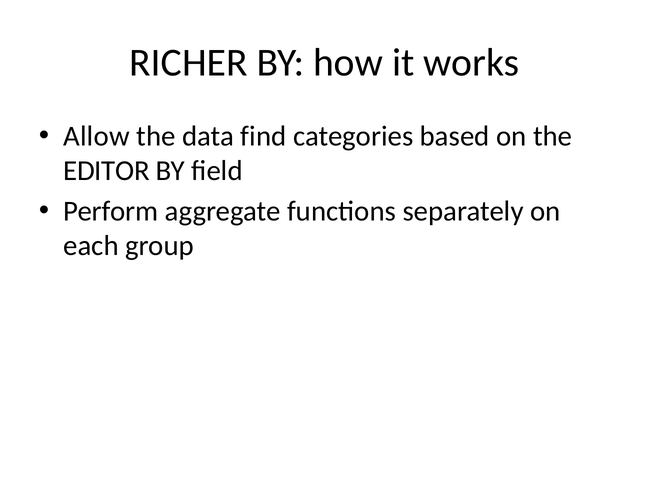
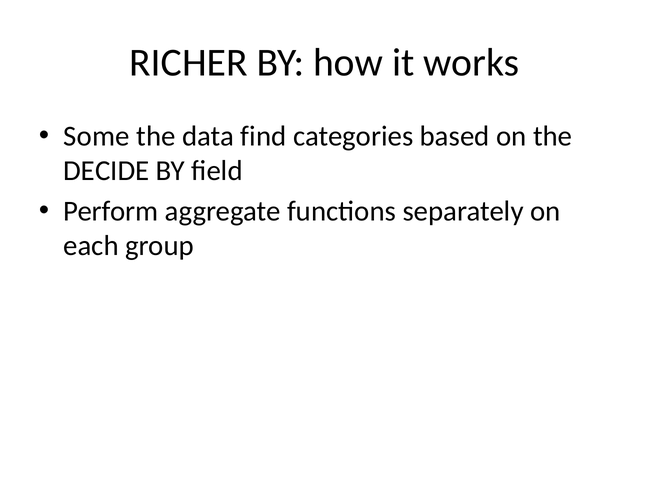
Allow: Allow -> Some
EDITOR: EDITOR -> DECIDE
